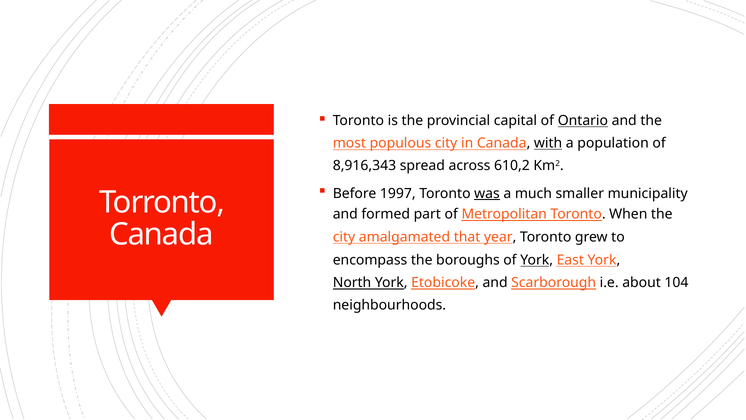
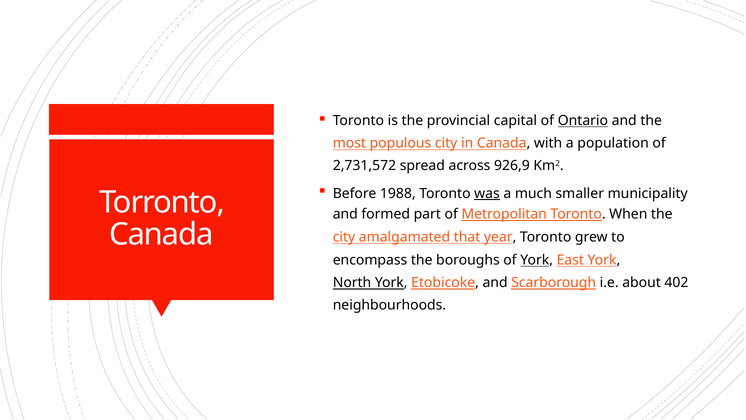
with underline: present -> none
8,916,343: 8,916,343 -> 2,731,572
610,2: 610,2 -> 926,9
1997: 1997 -> 1988
104: 104 -> 402
